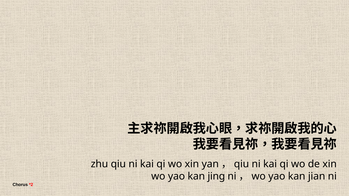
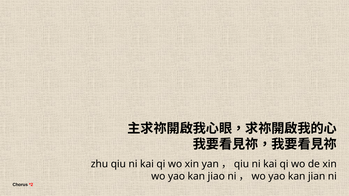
jing: jing -> jiao
